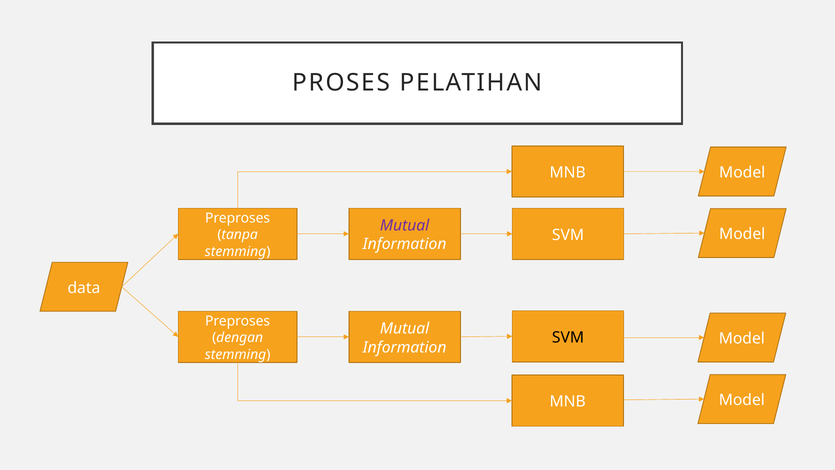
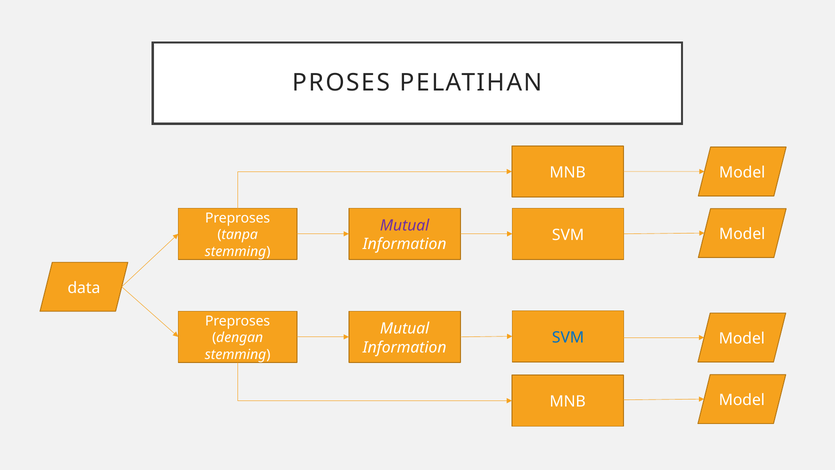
SVM at (568, 337) colour: black -> blue
